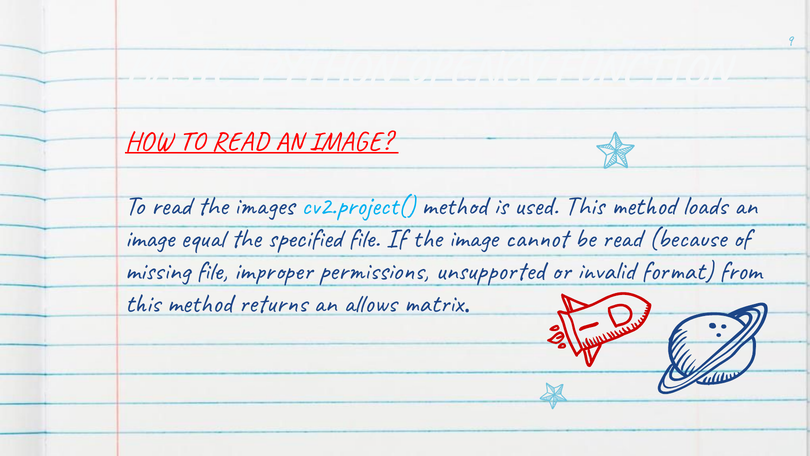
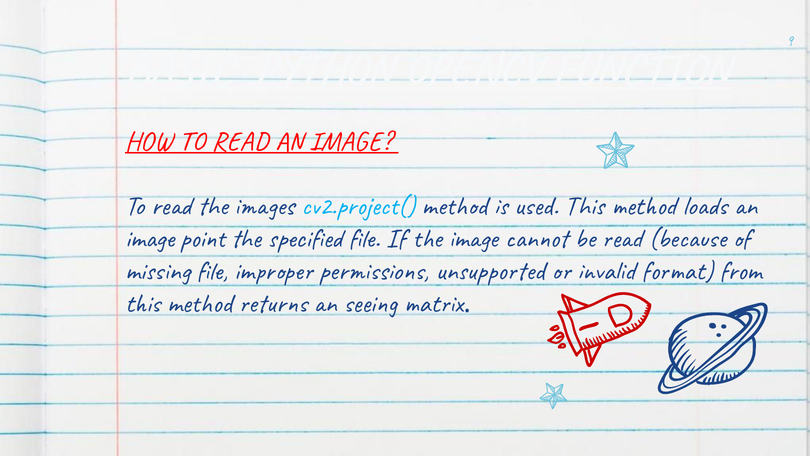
equal: equal -> point
allows: allows -> seeing
